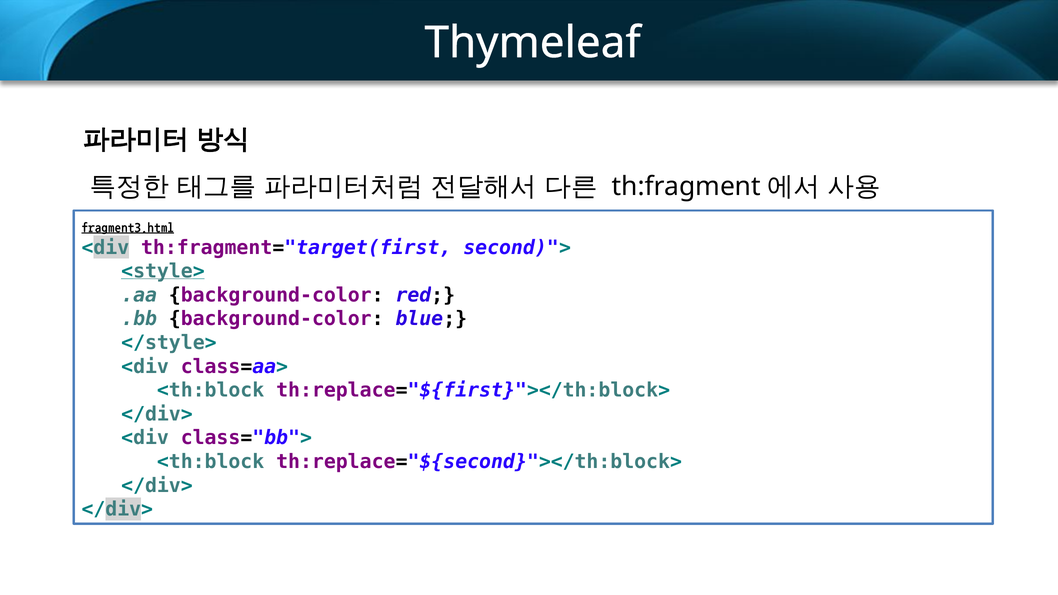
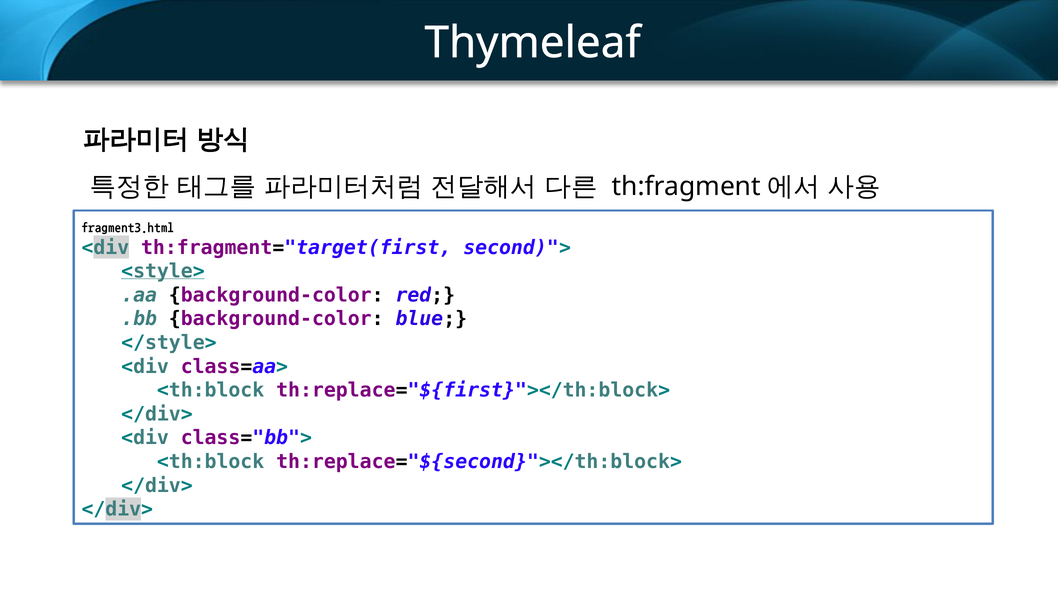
fragment3.html underline: present -> none
